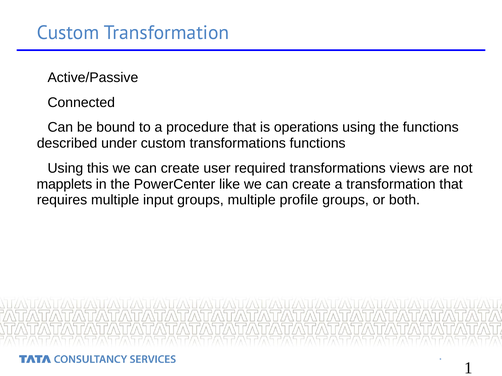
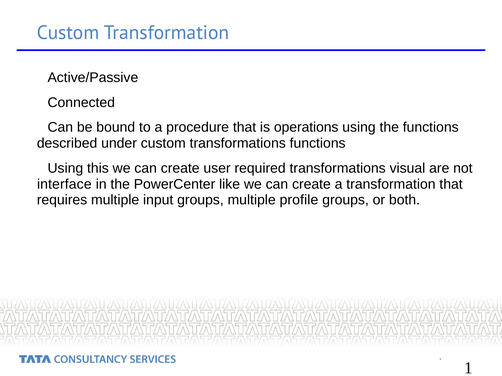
views: views -> visual
mapplets: mapplets -> interface
